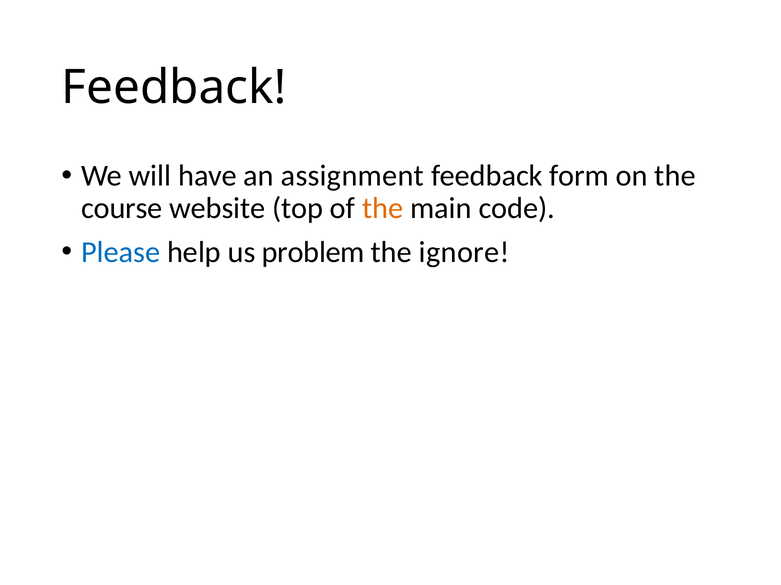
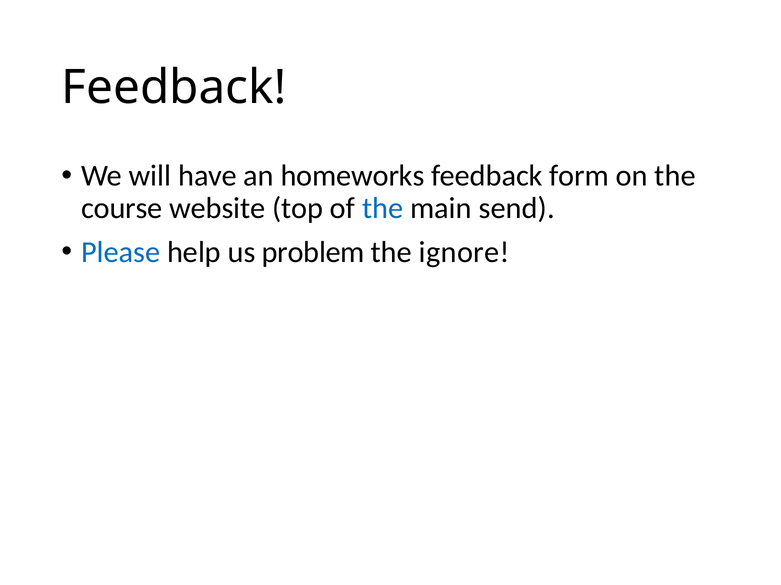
assignment: assignment -> homeworks
the at (383, 209) colour: orange -> blue
code: code -> send
